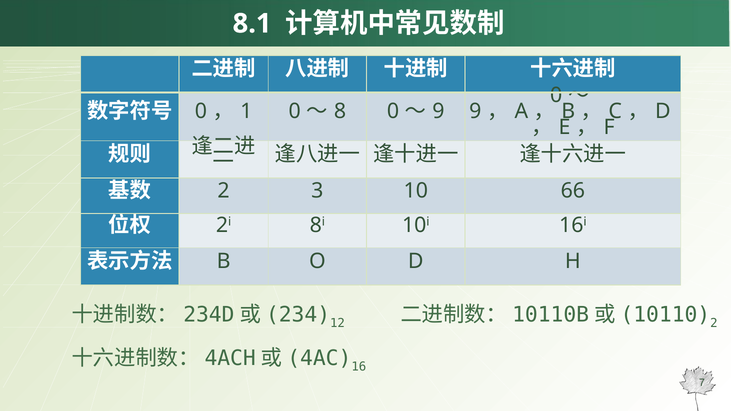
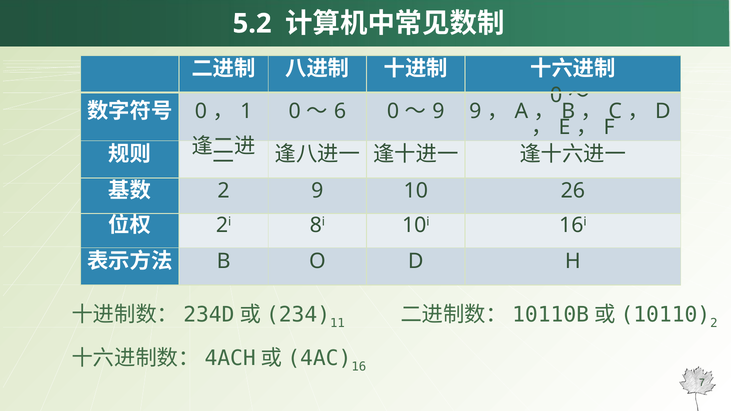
8.1: 8.1 -> 5.2
8: 8 -> 6
2 3: 3 -> 9
66: 66 -> 26
12: 12 -> 11
